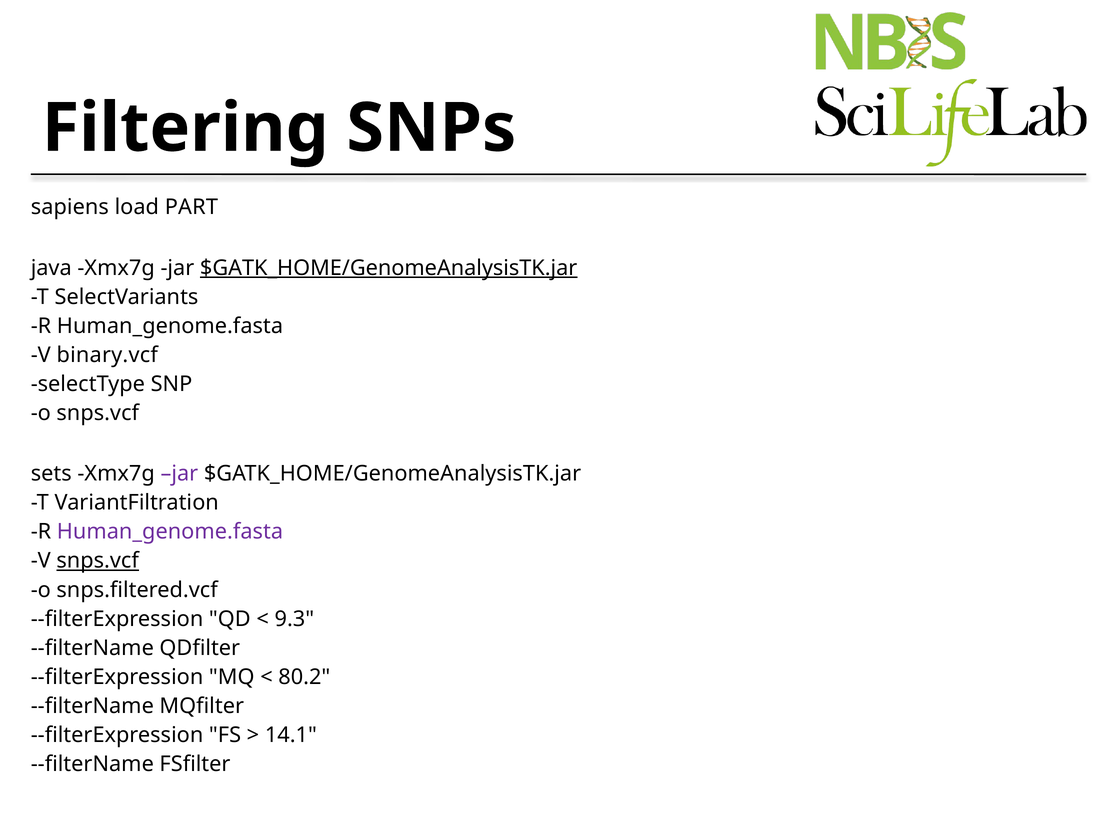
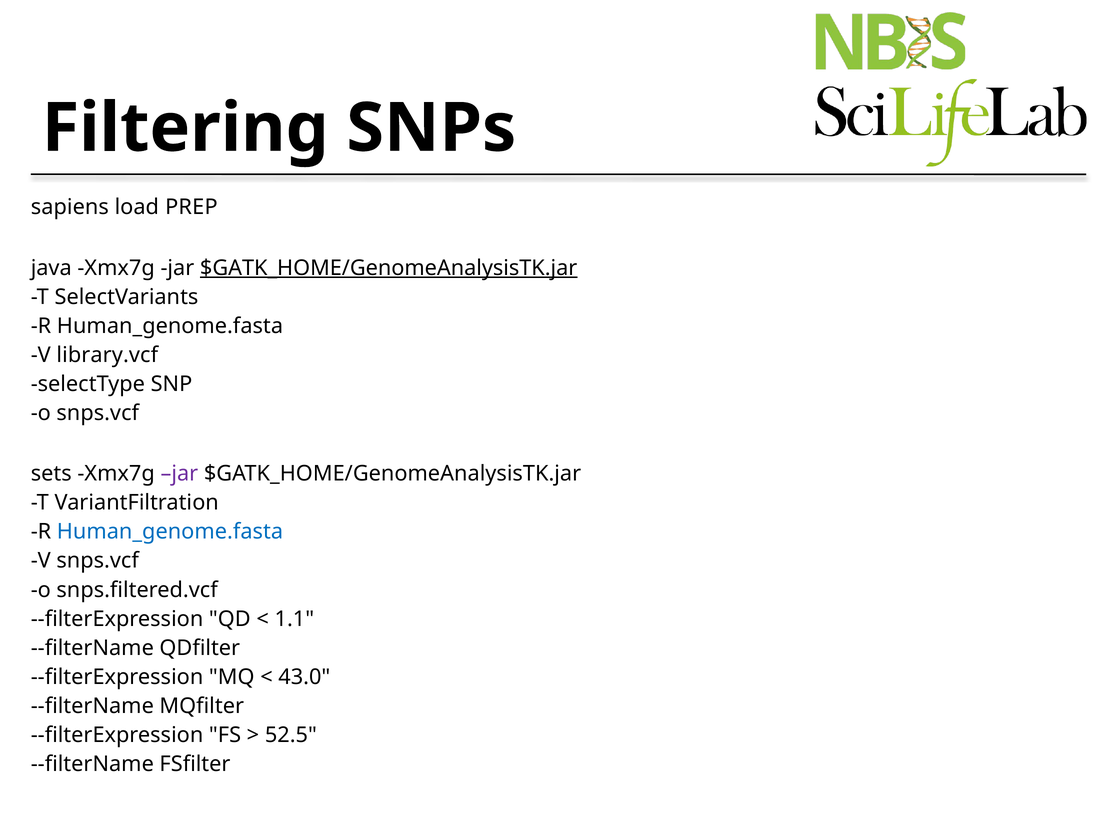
PART: PART -> PREP
binary.vcf: binary.vcf -> library.vcf
Human_genome.fasta at (170, 532) colour: purple -> blue
snps.vcf at (98, 561) underline: present -> none
9.3: 9.3 -> 1.1
80.2: 80.2 -> 43.0
14.1: 14.1 -> 52.5
